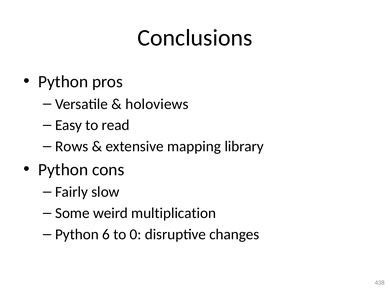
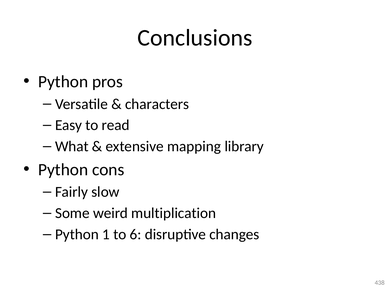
holoviews: holoviews -> characters
Rows: Rows -> What
6: 6 -> 1
0: 0 -> 6
